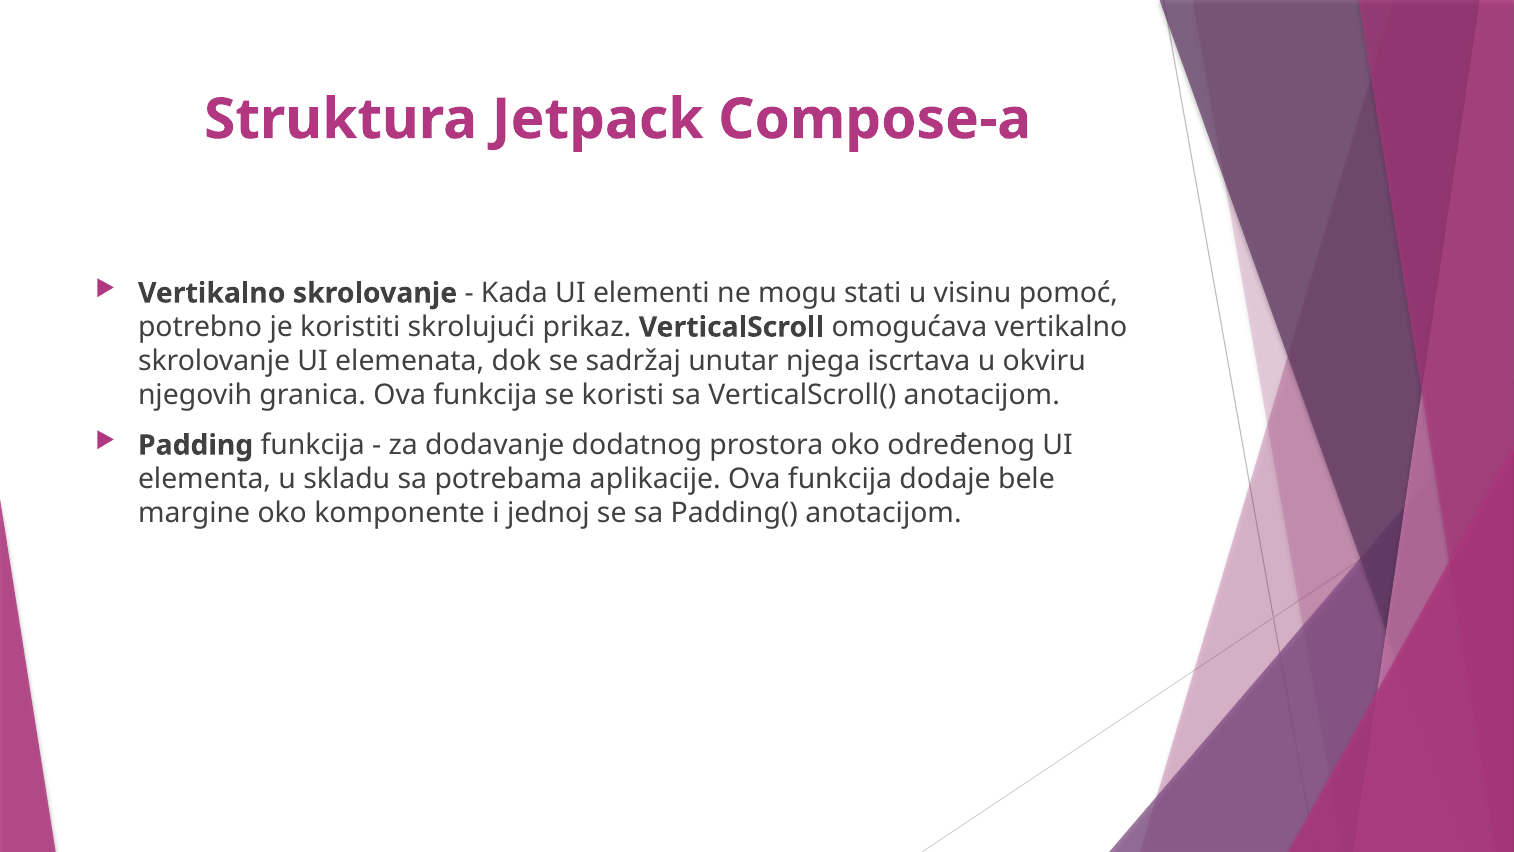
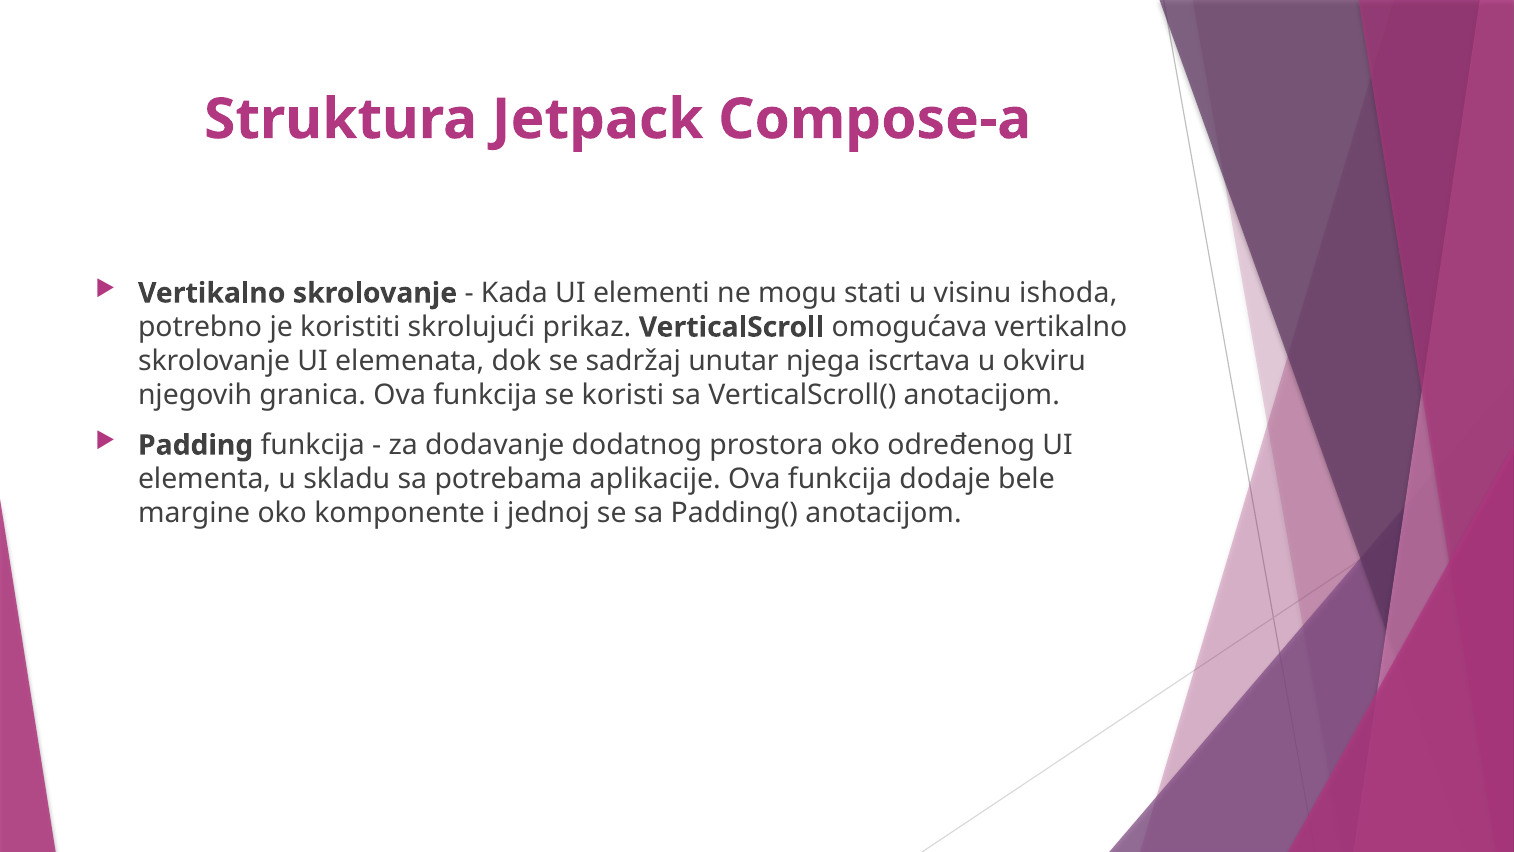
pomoć: pomoć -> ishoda
